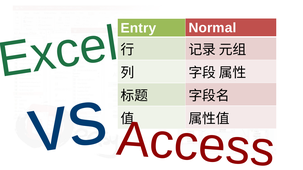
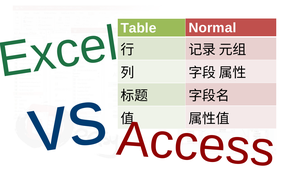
Entry: Entry -> Table
